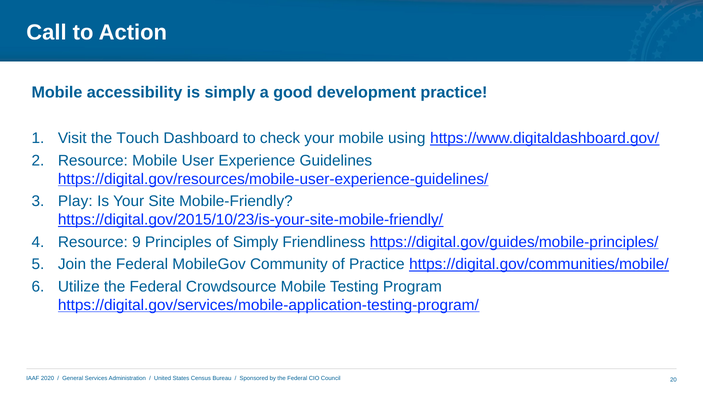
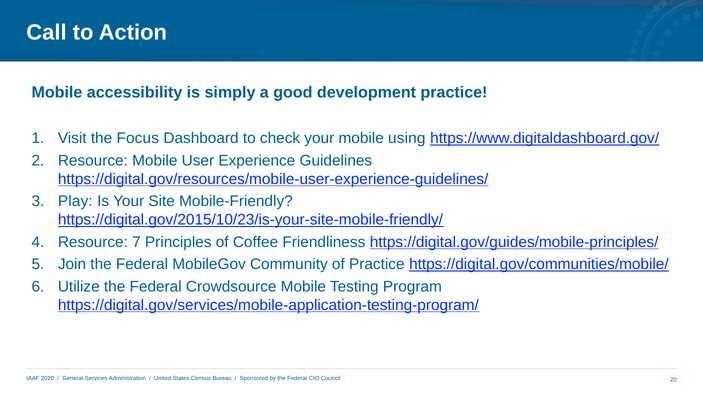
Touch: Touch -> Focus
9: 9 -> 7
of Simply: Simply -> Coffee
